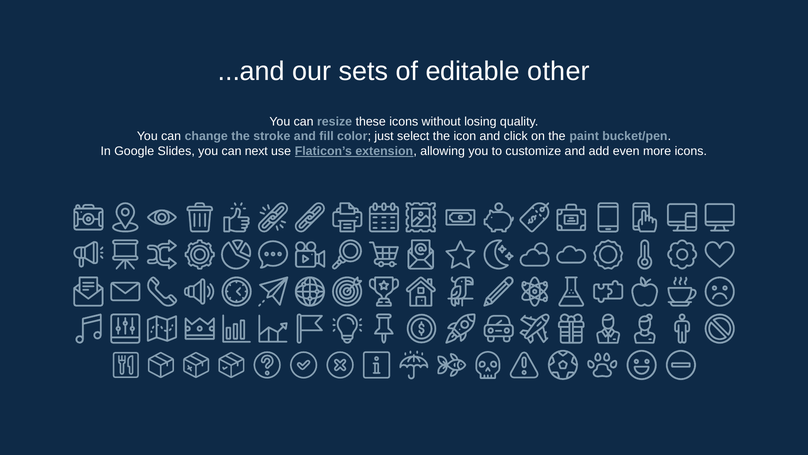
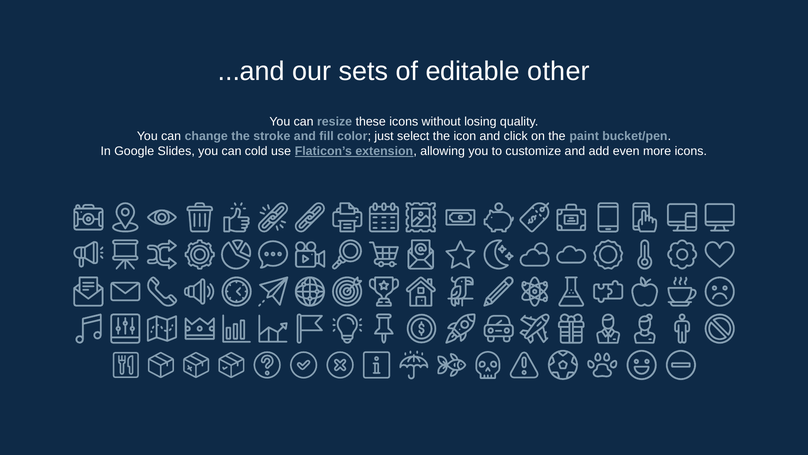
next: next -> cold
